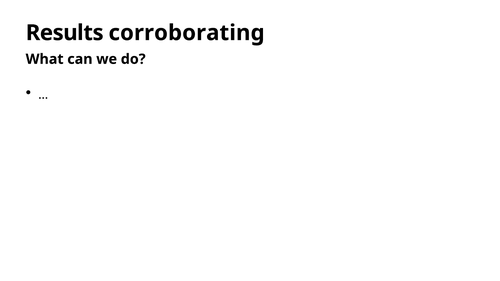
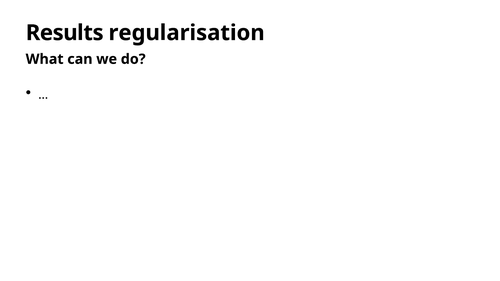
corroborating: corroborating -> regularisation
